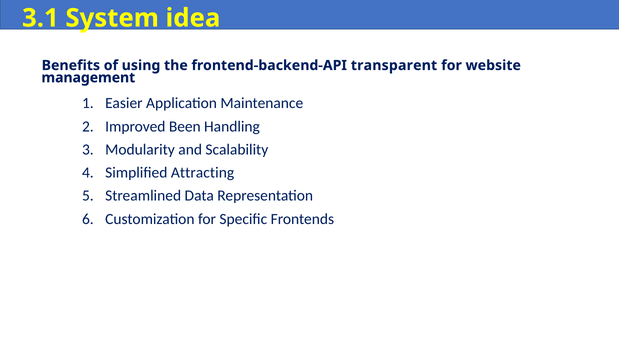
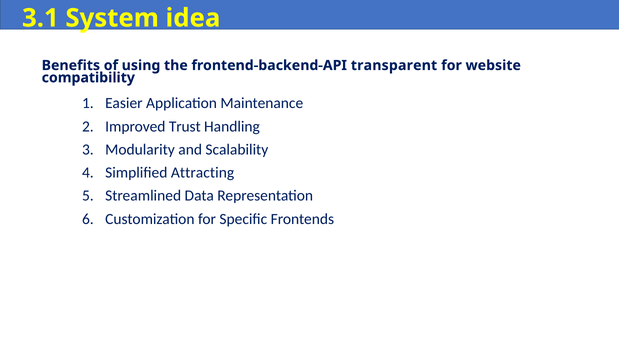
management: management -> compatibility
Been: Been -> Trust
